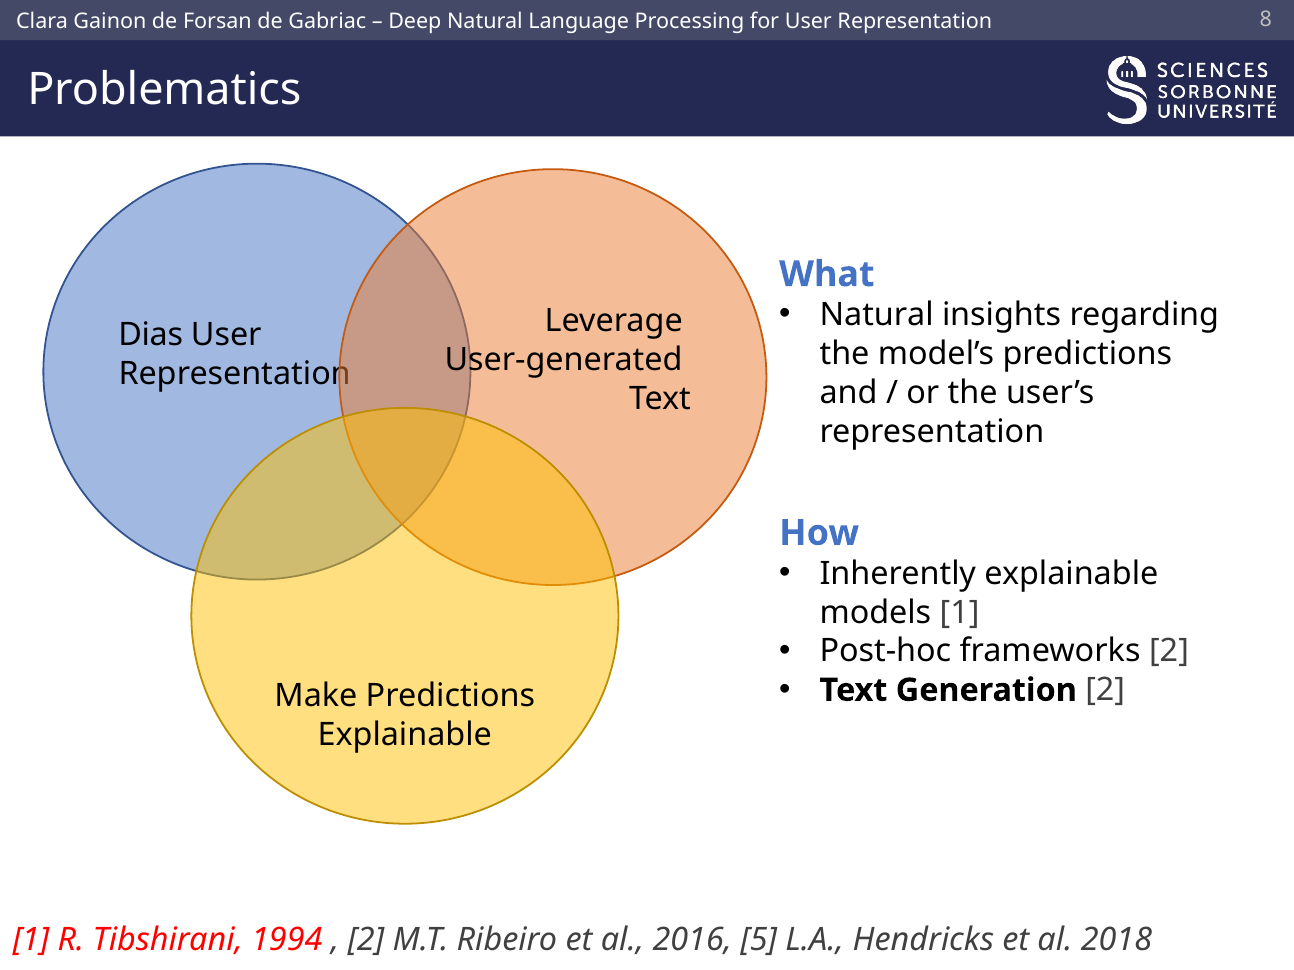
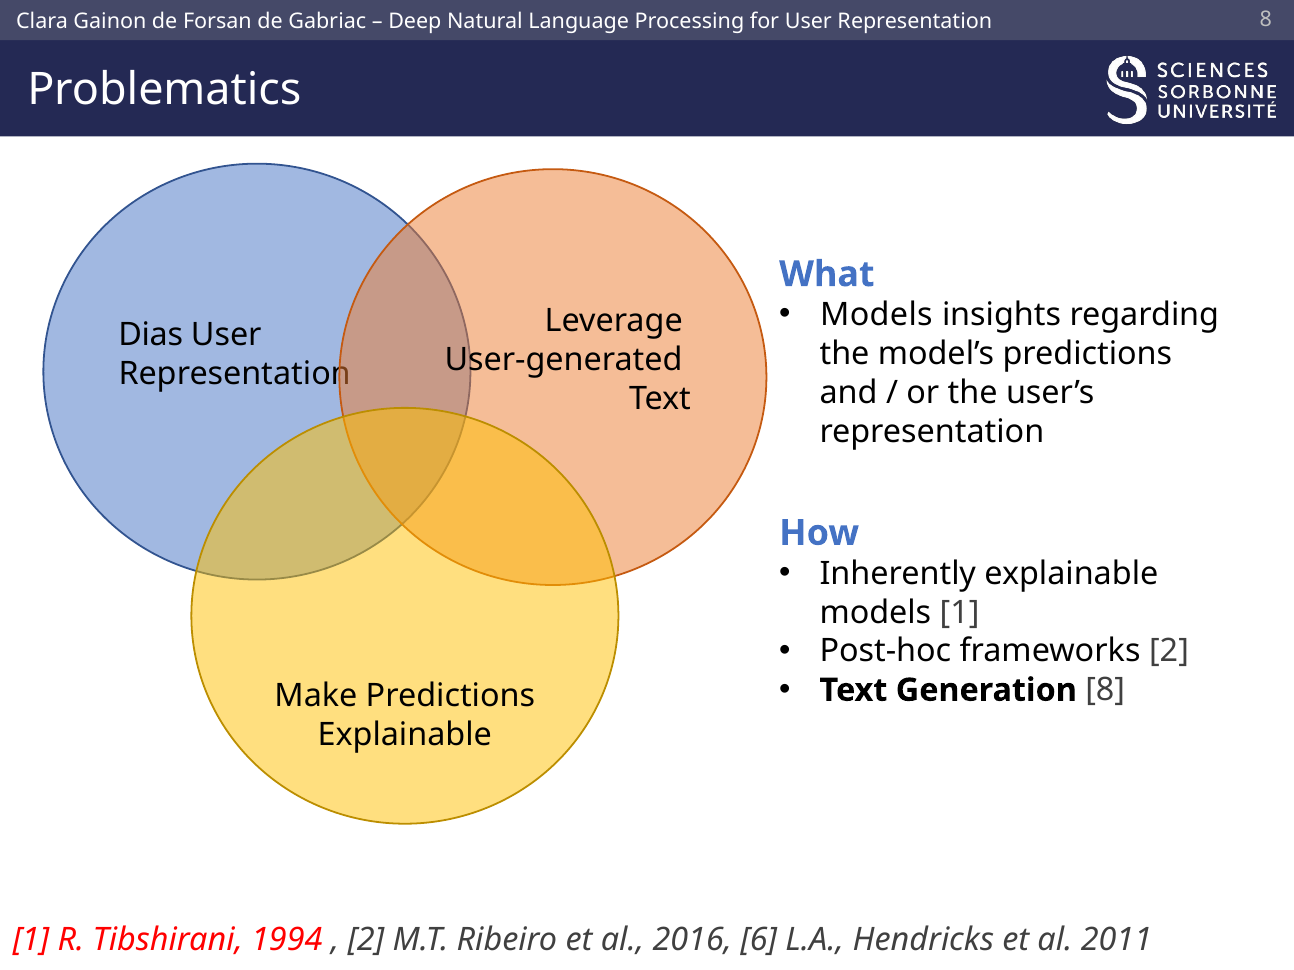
Natural at (877, 315): Natural -> Models
Generation 2: 2 -> 8
5: 5 -> 6
2018: 2018 -> 2011
